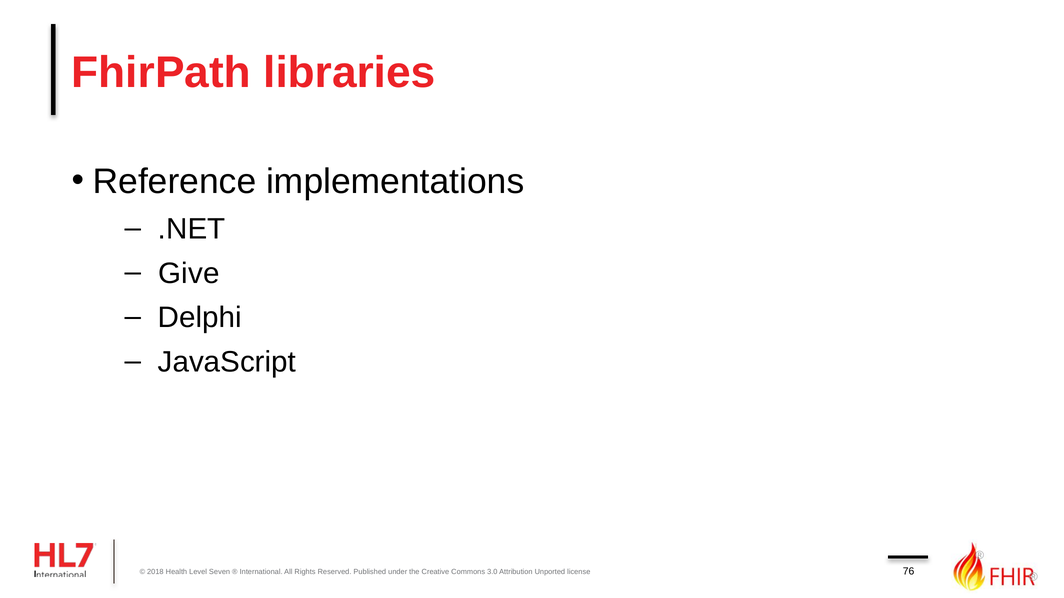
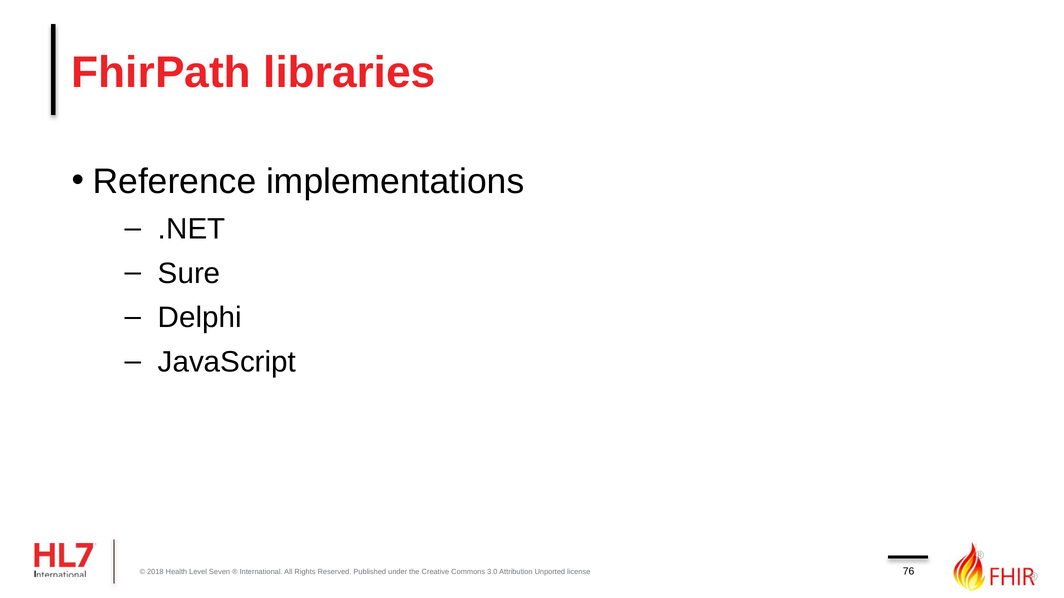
Give: Give -> Sure
